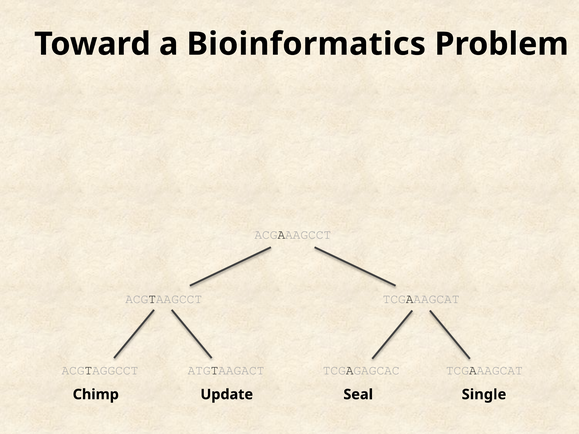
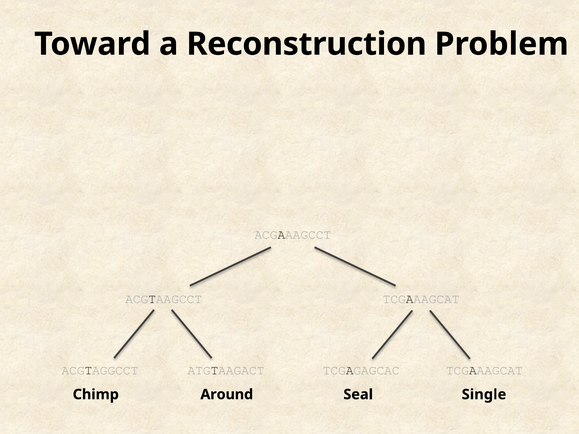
Bioinformatics: Bioinformatics -> Reconstruction
Update: Update -> Around
